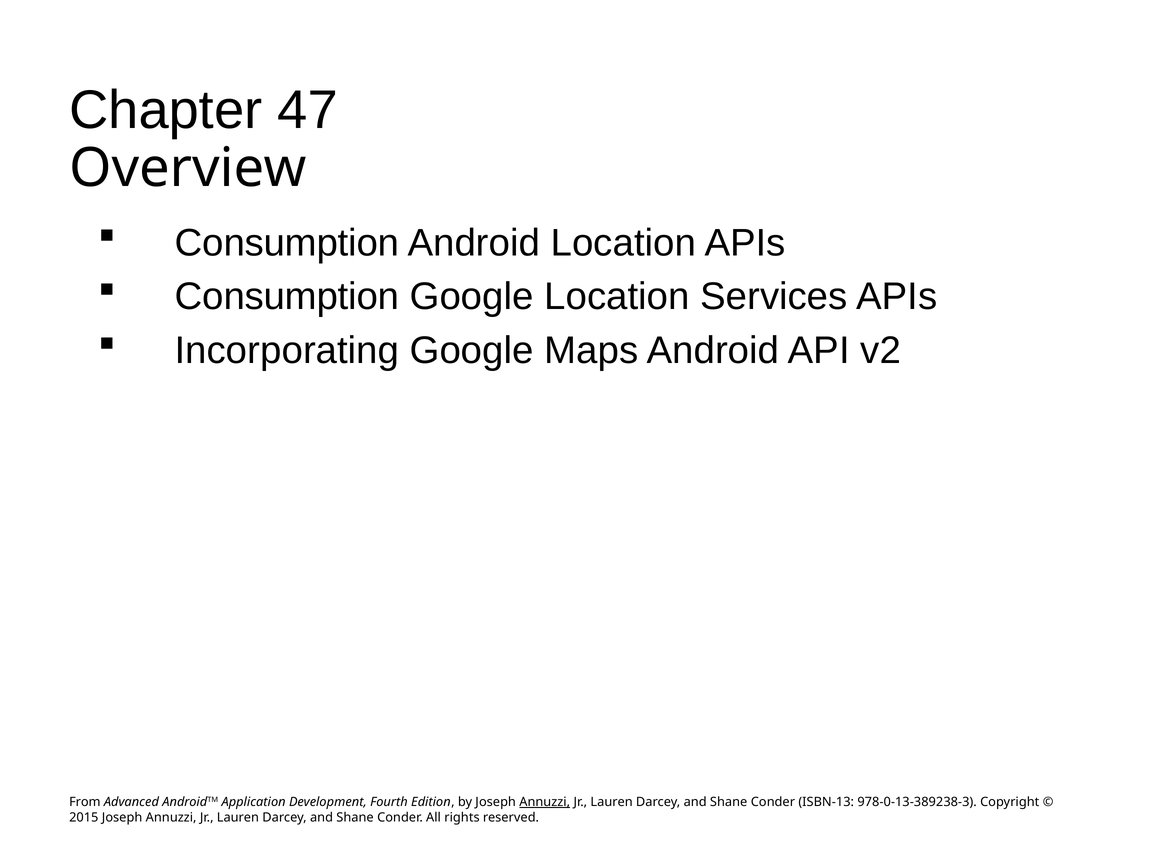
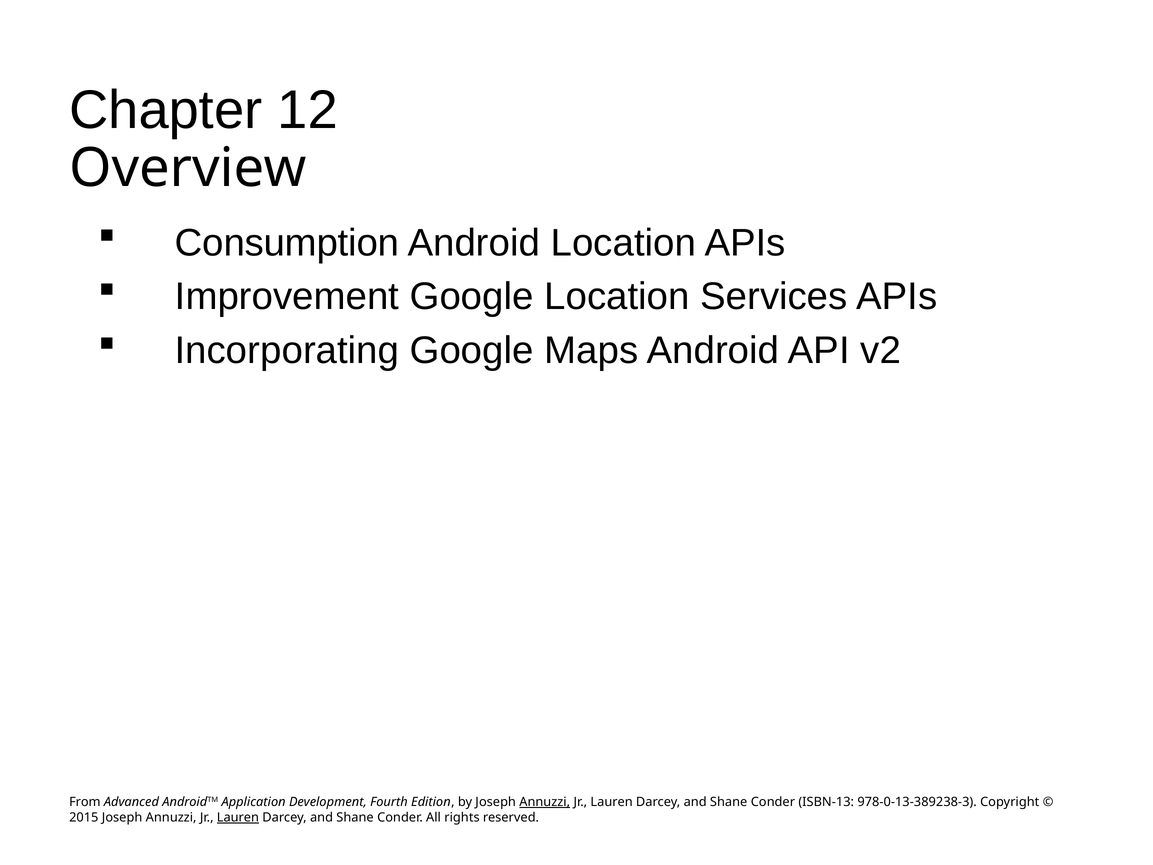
47: 47 -> 12
Consumption at (287, 297): Consumption -> Improvement
Lauren at (238, 817) underline: none -> present
